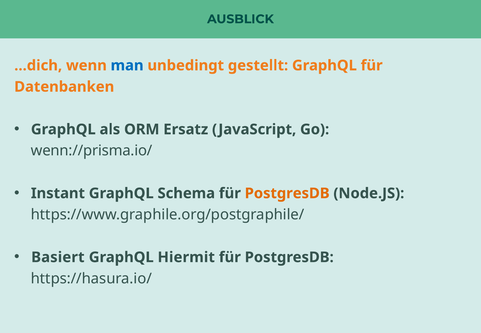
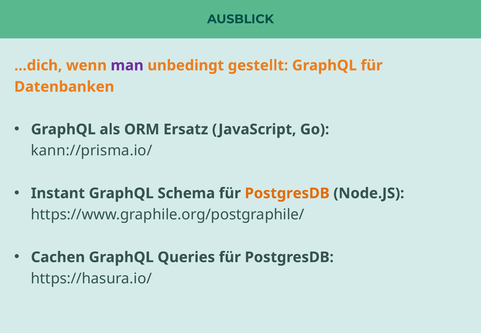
man colour: blue -> purple
wenn://prisma.io/: wenn://prisma.io/ -> kann://prisma.io/
Basiert: Basiert -> Cachen
Hiermit: Hiermit -> Queries
